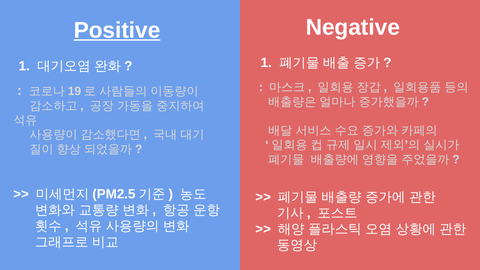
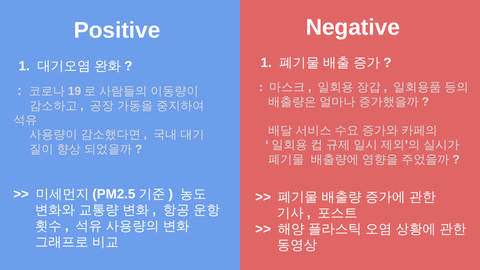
Positive underline: present -> none
